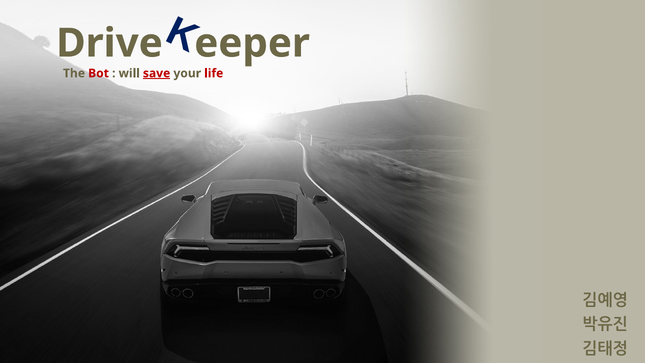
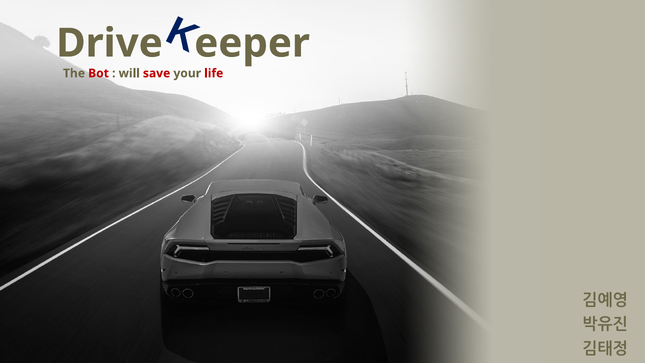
save underline: present -> none
